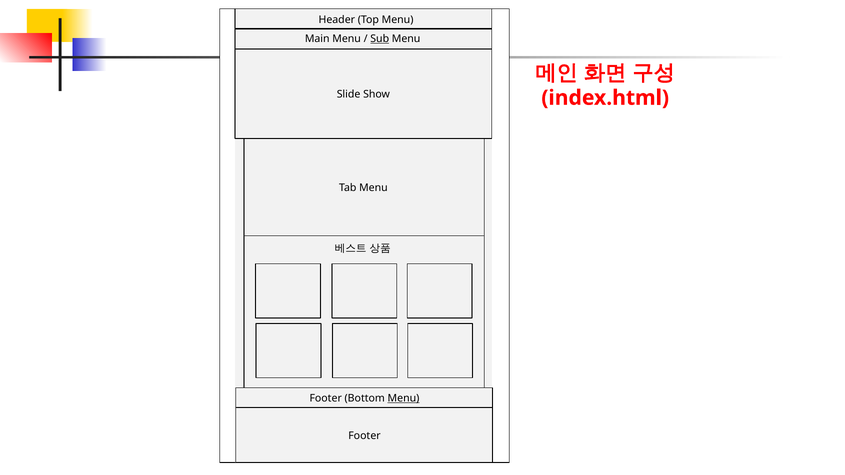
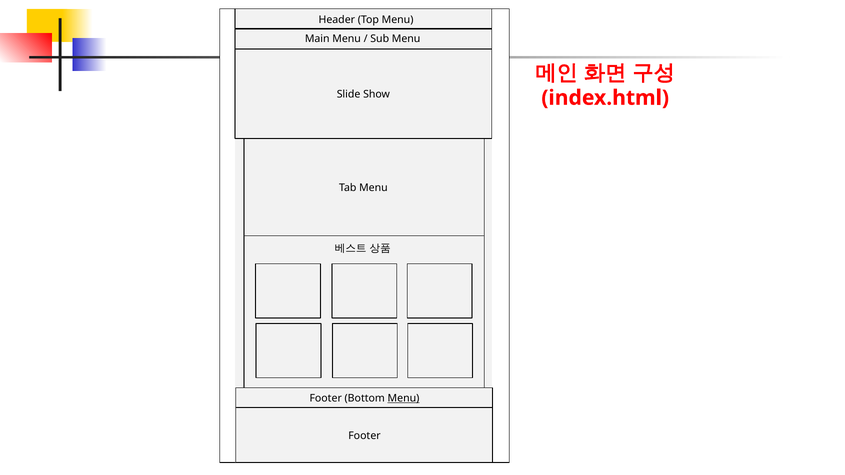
Sub underline: present -> none
